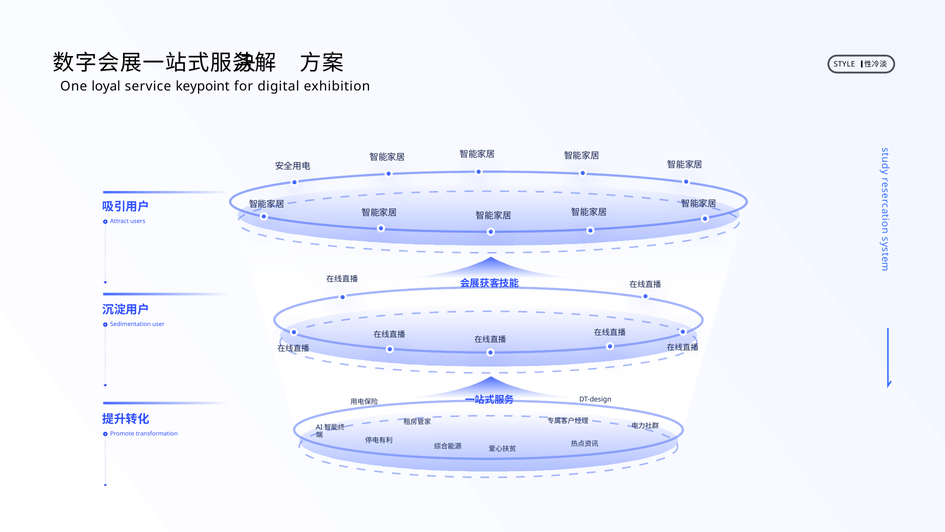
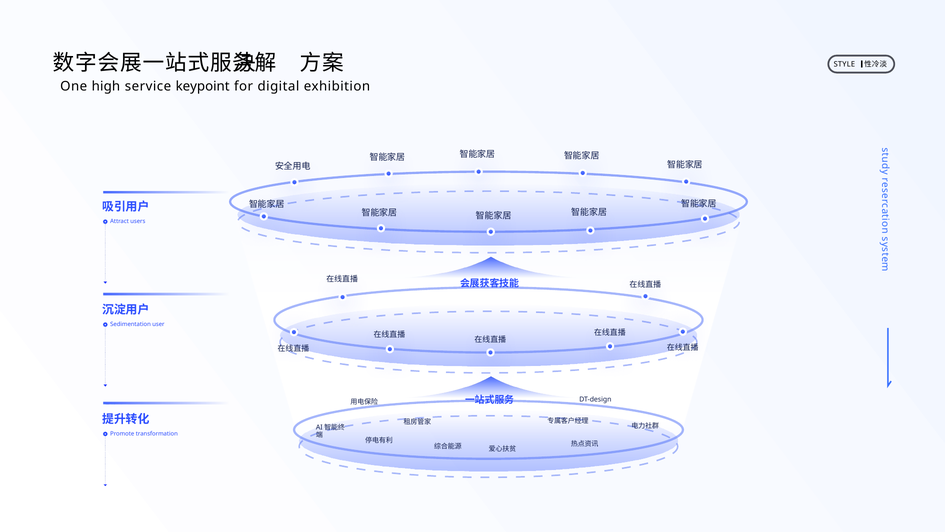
loyal: loyal -> high
